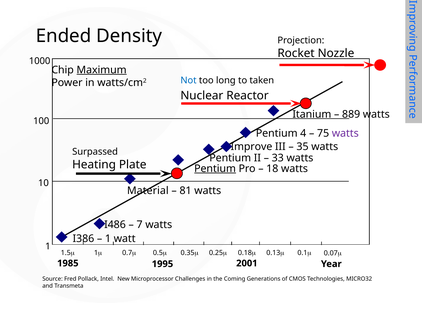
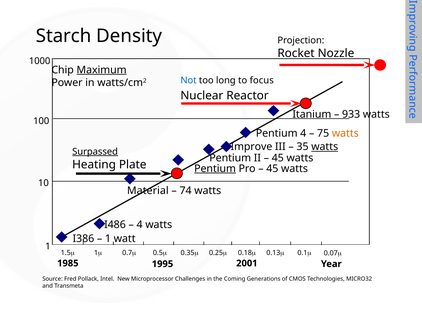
Ended: Ended -> Starch
taken: taken -> focus
889: 889 -> 933
watts at (345, 133) colour: purple -> orange
watts at (325, 146) underline: none -> present
Surpassed underline: none -> present
33 at (278, 158): 33 -> 45
18 at (272, 168): 18 -> 45
81: 81 -> 74
7 at (140, 224): 7 -> 4
